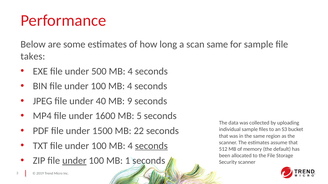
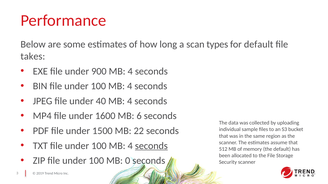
scan same: same -> types
for sample: sample -> default
500: 500 -> 900
40 MB 9: 9 -> 4
5: 5 -> 6
under at (74, 161) underline: present -> none
1: 1 -> 0
